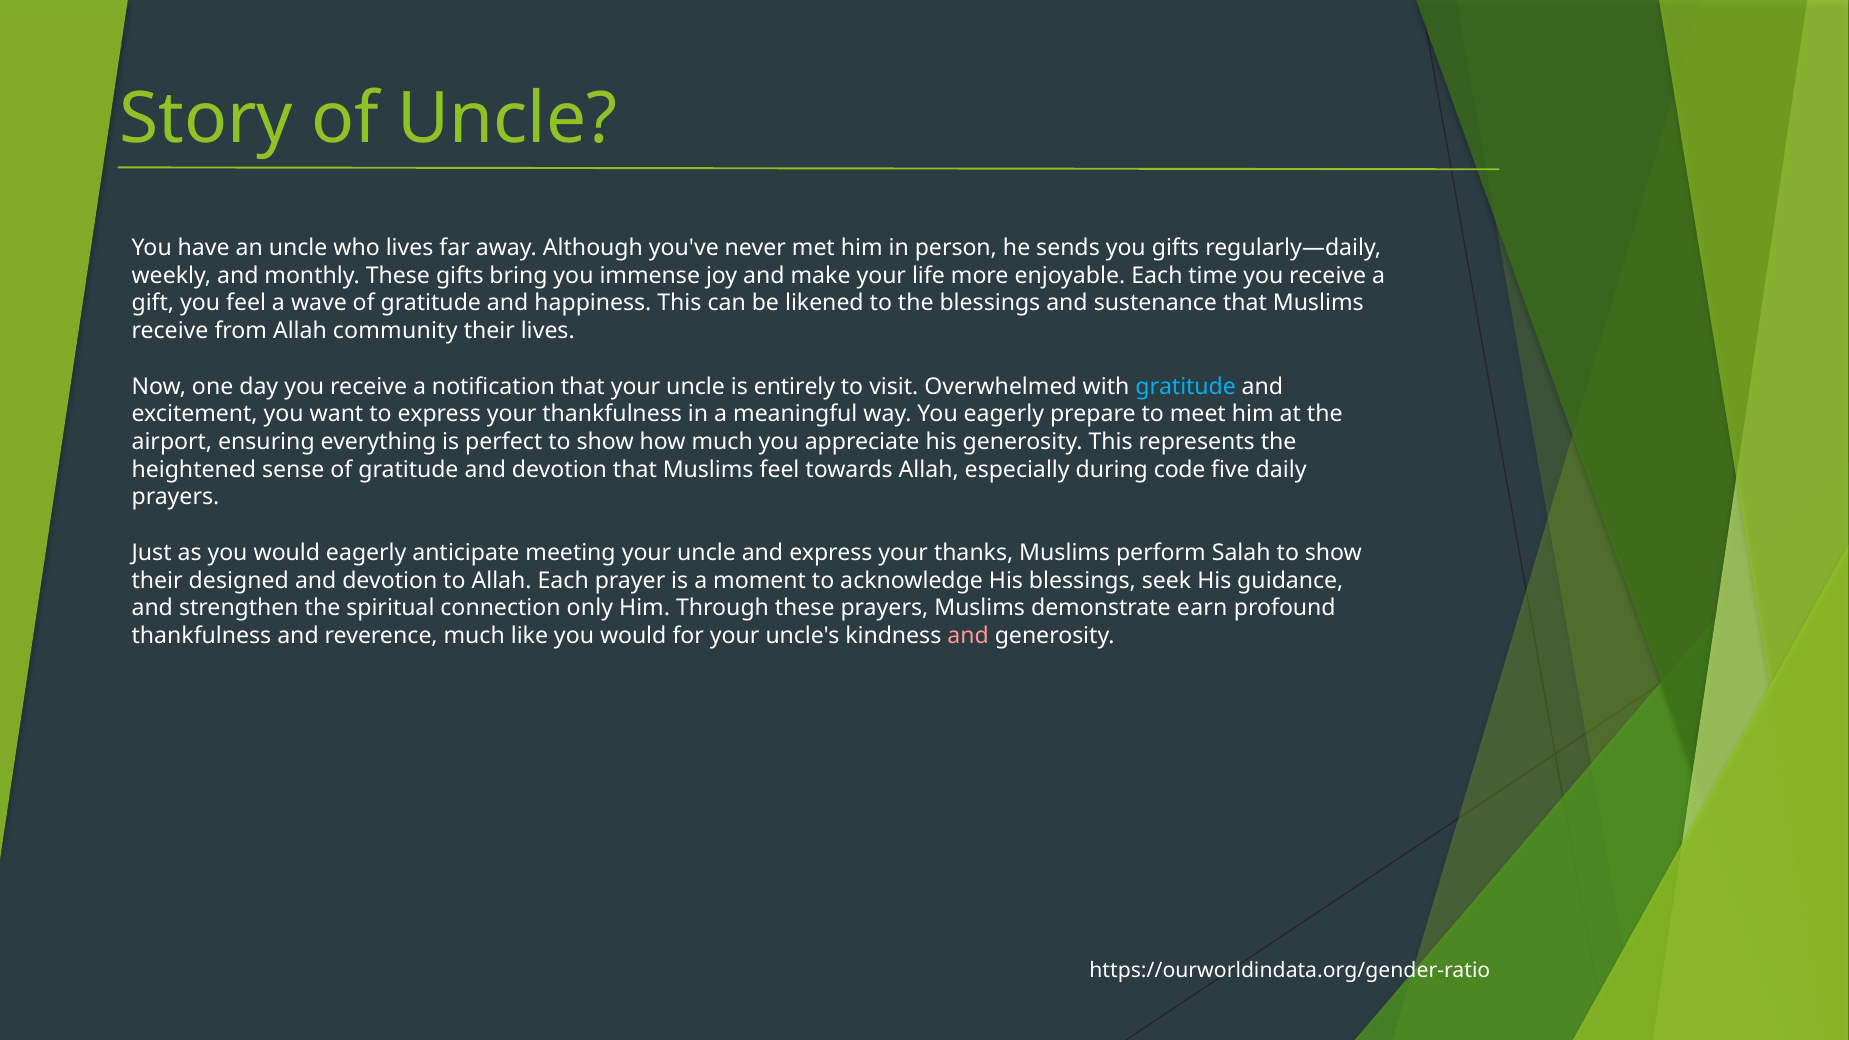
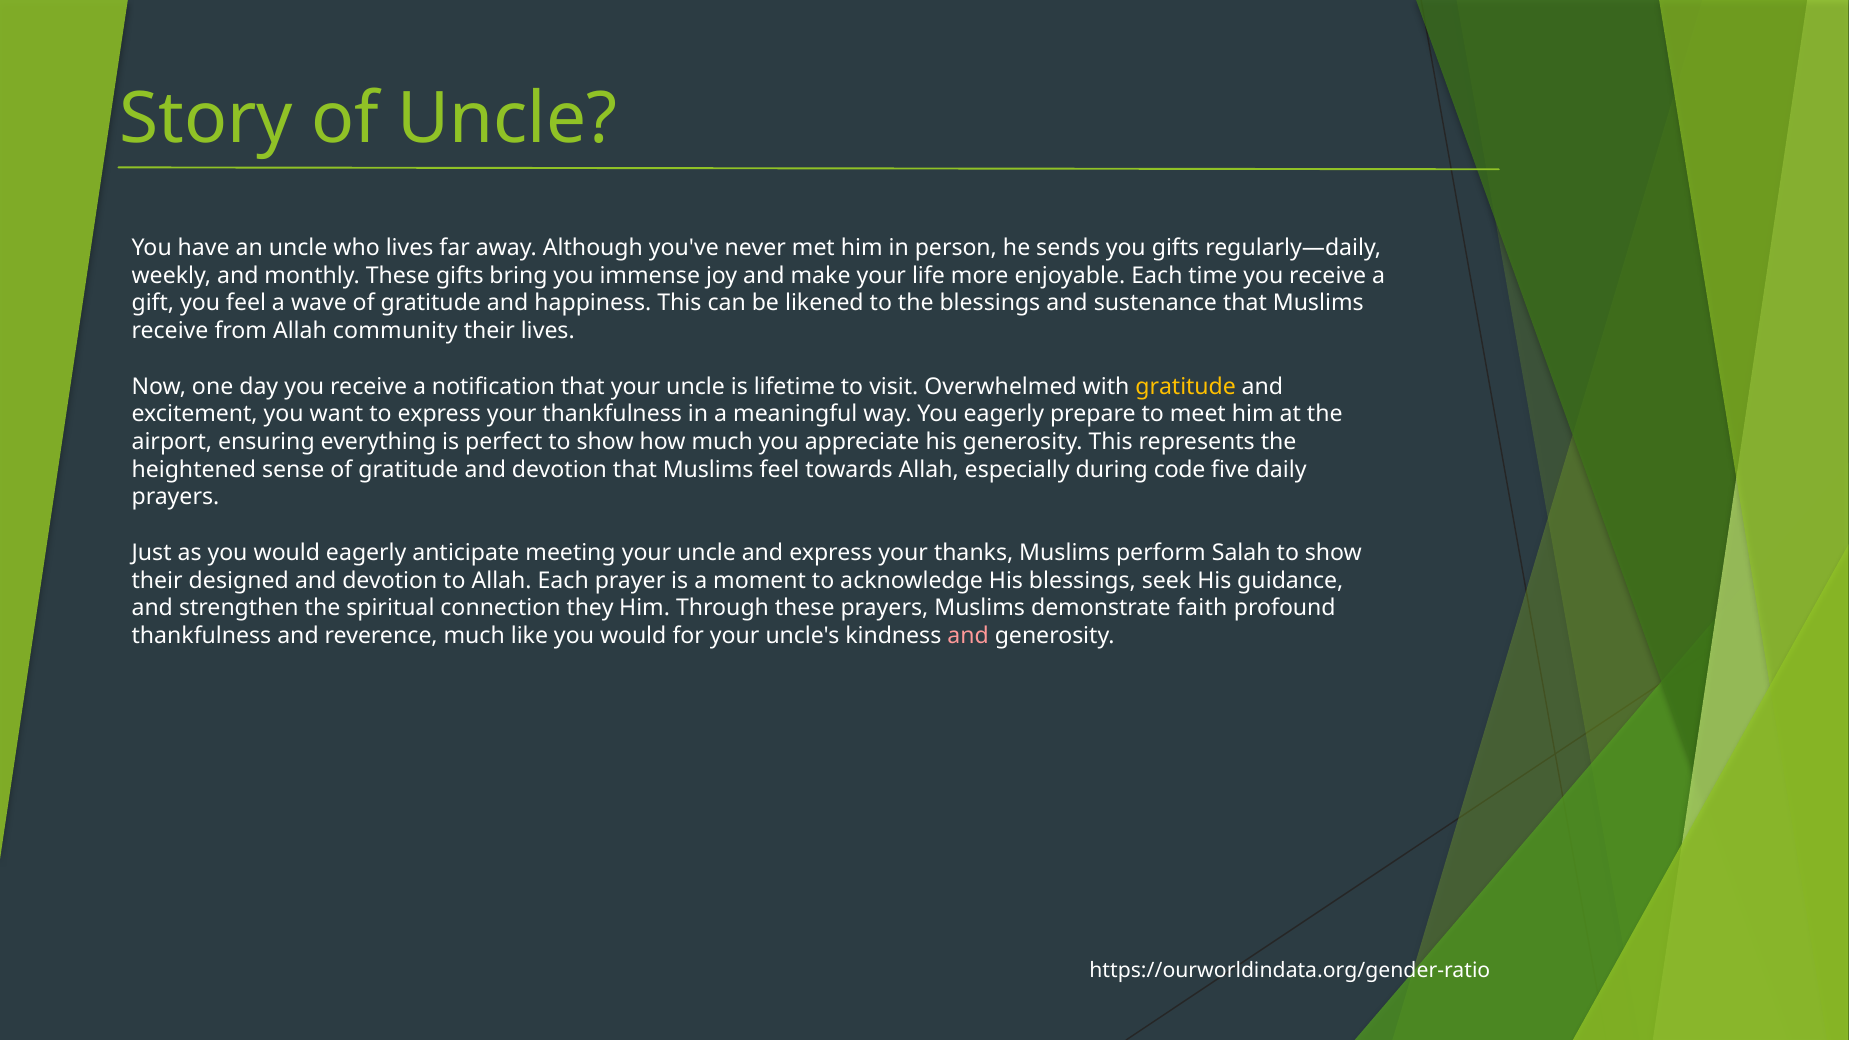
entirely: entirely -> lifetime
gratitude at (1186, 386) colour: light blue -> yellow
only: only -> they
earn: earn -> faith
